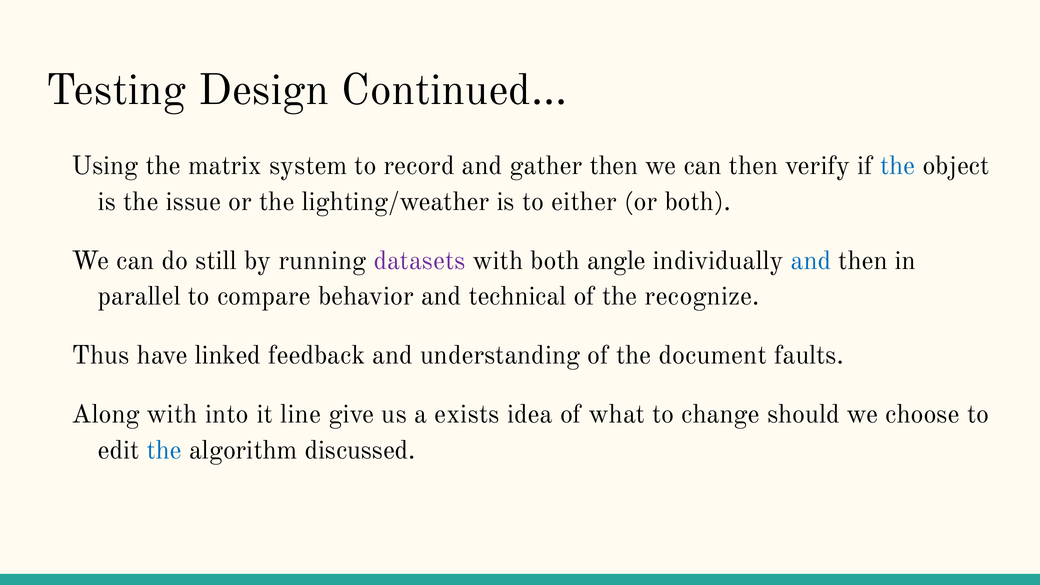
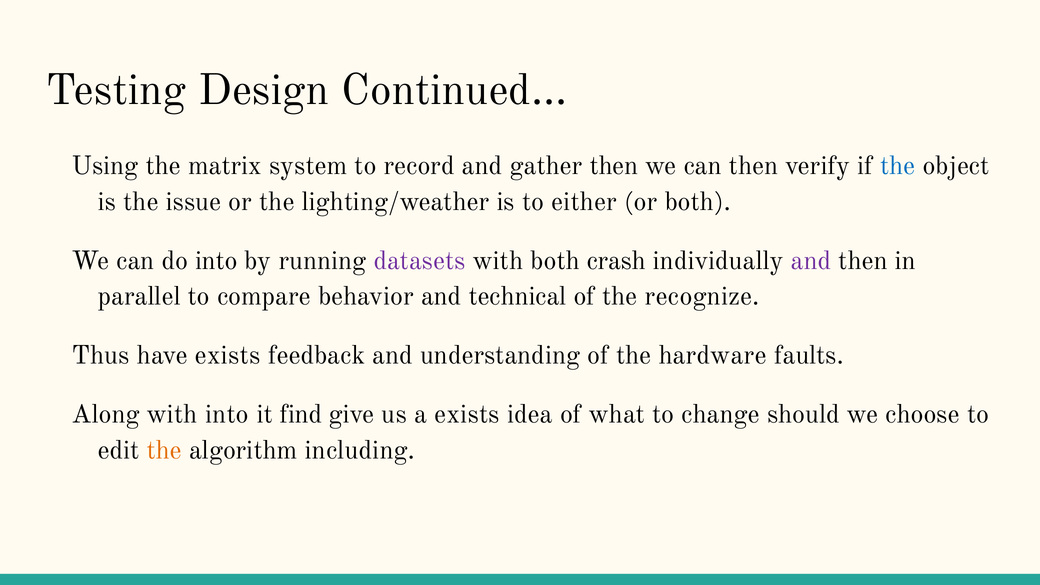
do still: still -> into
angle: angle -> crash
and at (811, 261) colour: blue -> purple
have linked: linked -> exists
document: document -> hardware
line: line -> find
the at (164, 450) colour: blue -> orange
discussed: discussed -> including
